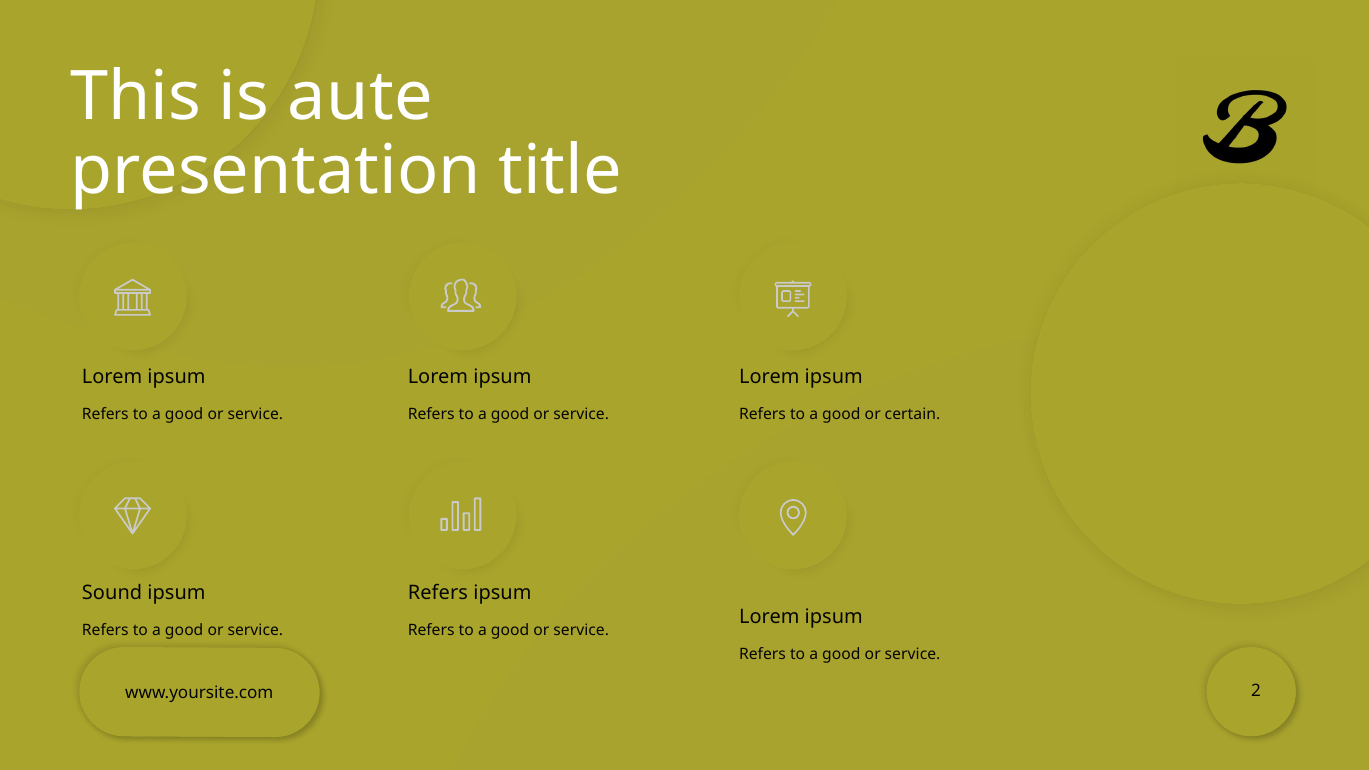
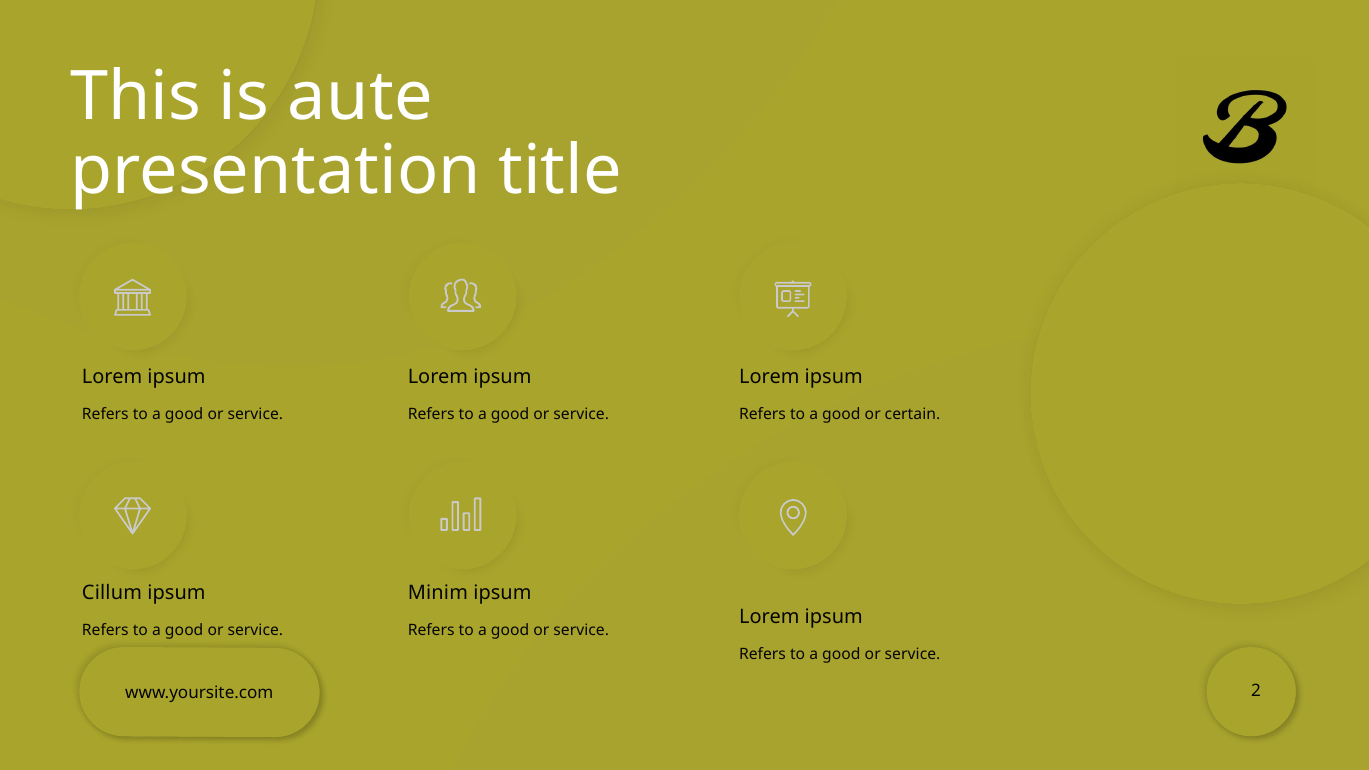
Sound: Sound -> Cillum
Refers at (438, 593): Refers -> Minim
